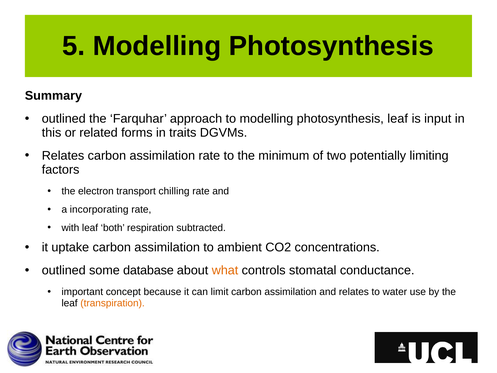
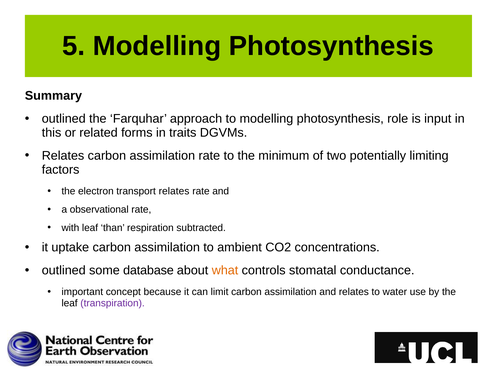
photosynthesis leaf: leaf -> role
transport chilling: chilling -> relates
incorporating: incorporating -> observational
both: both -> than
transpiration colour: orange -> purple
